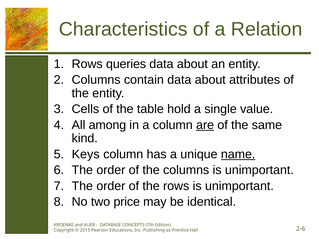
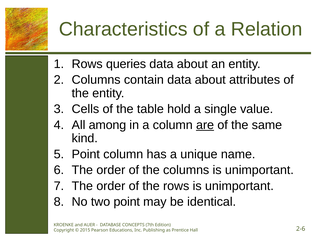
Keys at (86, 154): Keys -> Point
name underline: present -> none
two price: price -> point
